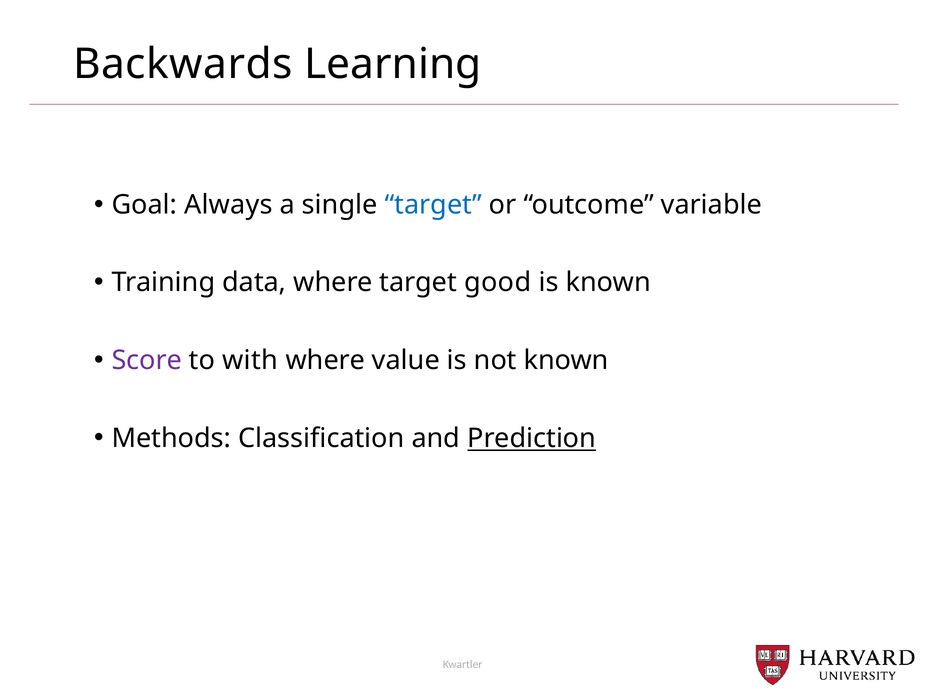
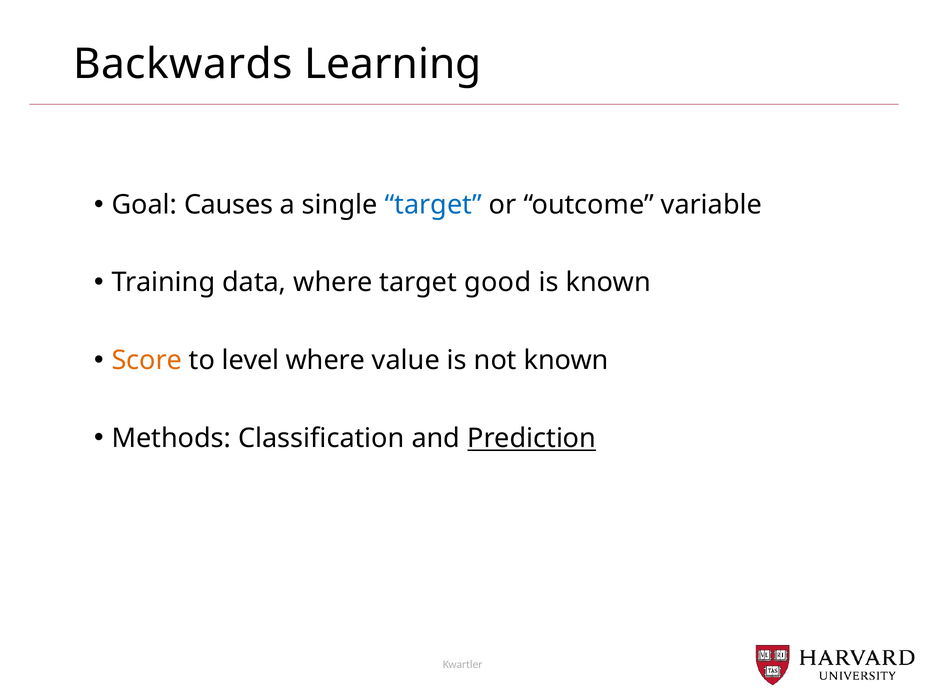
Always: Always -> Causes
Score colour: purple -> orange
with: with -> level
